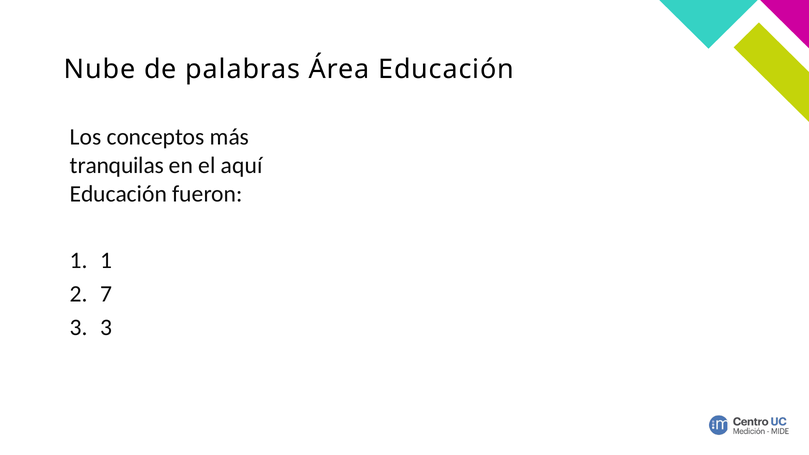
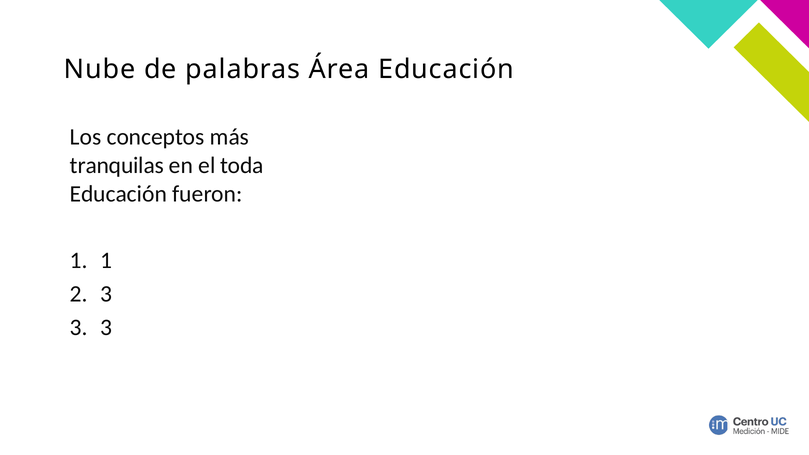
aquí: aquí -> toda
2 7: 7 -> 3
